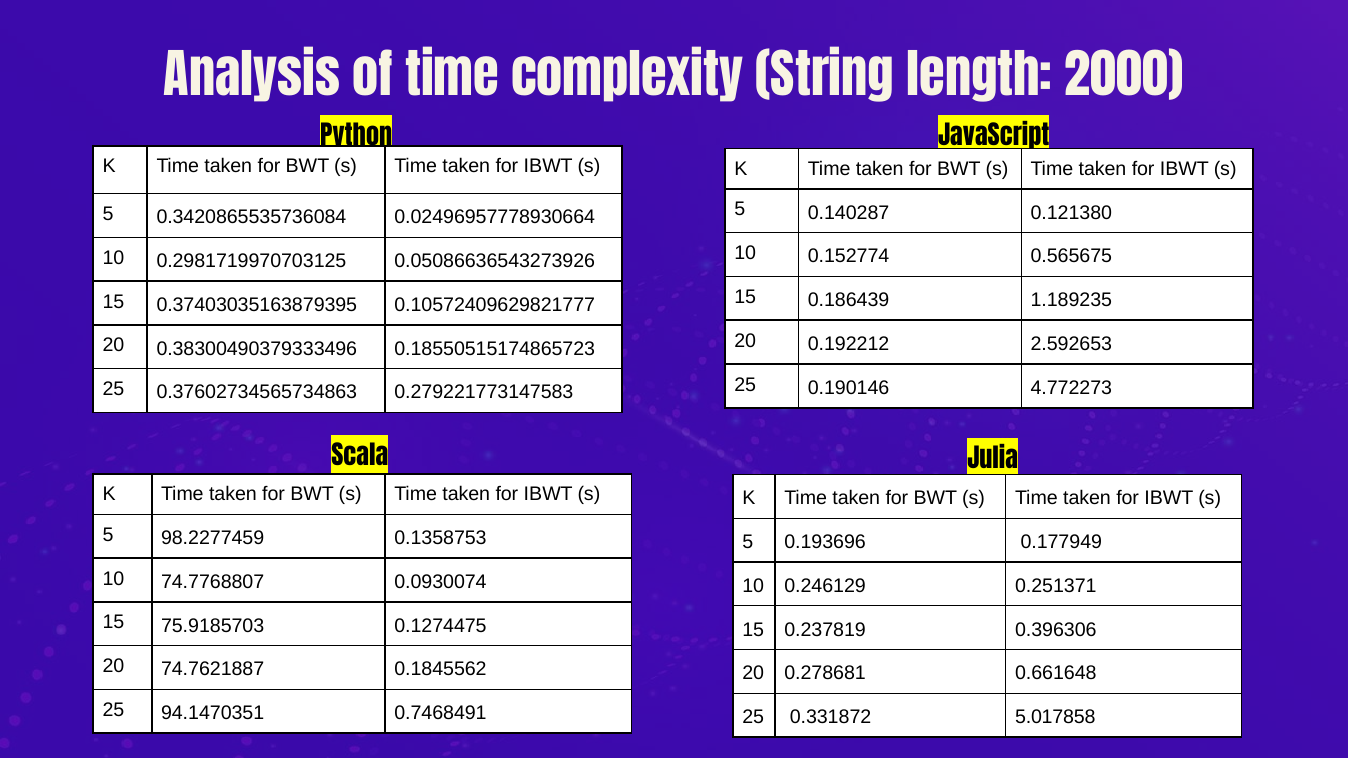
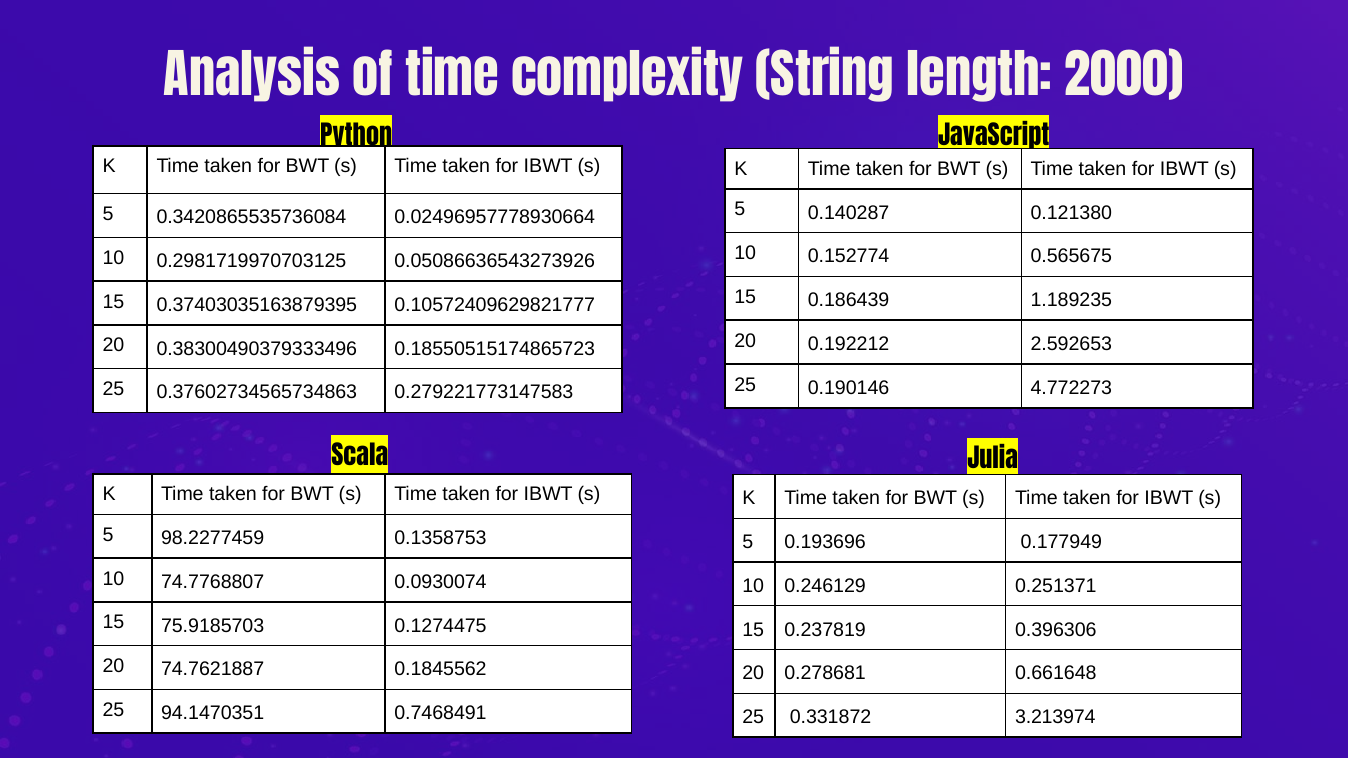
5.017858: 5.017858 -> 3.213974
